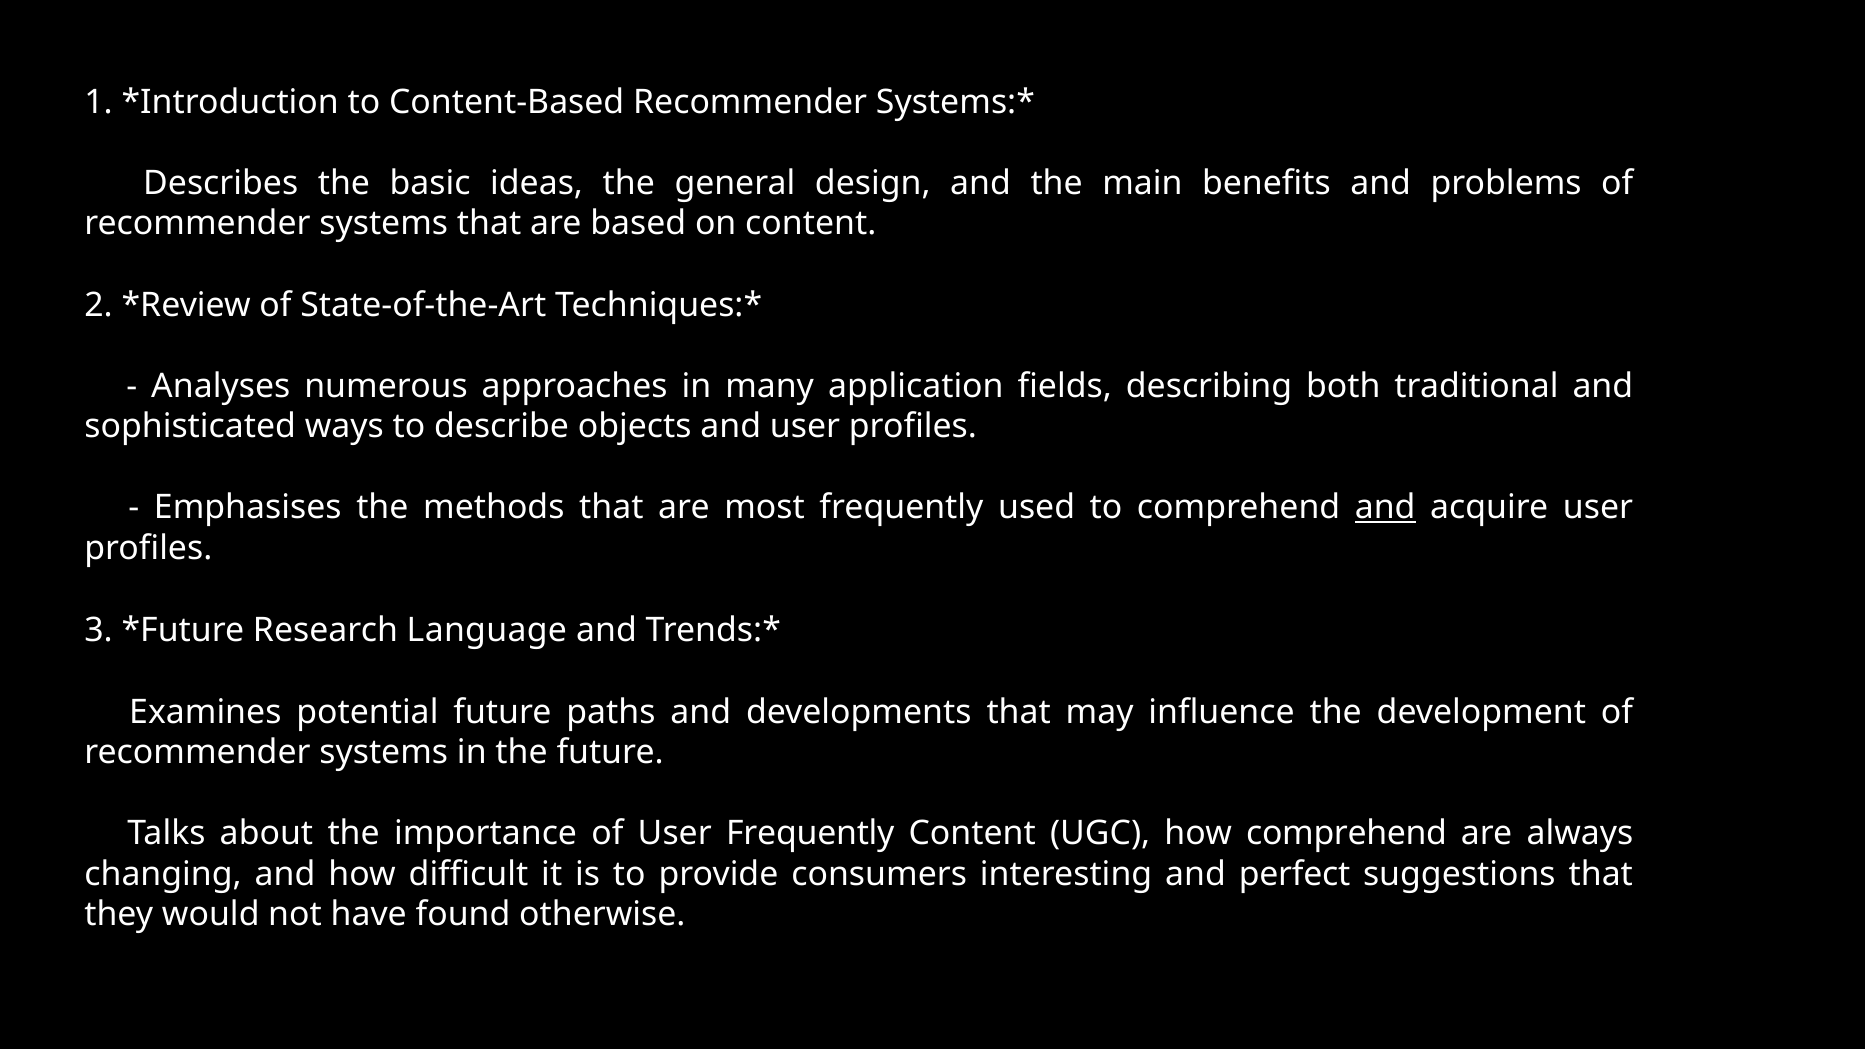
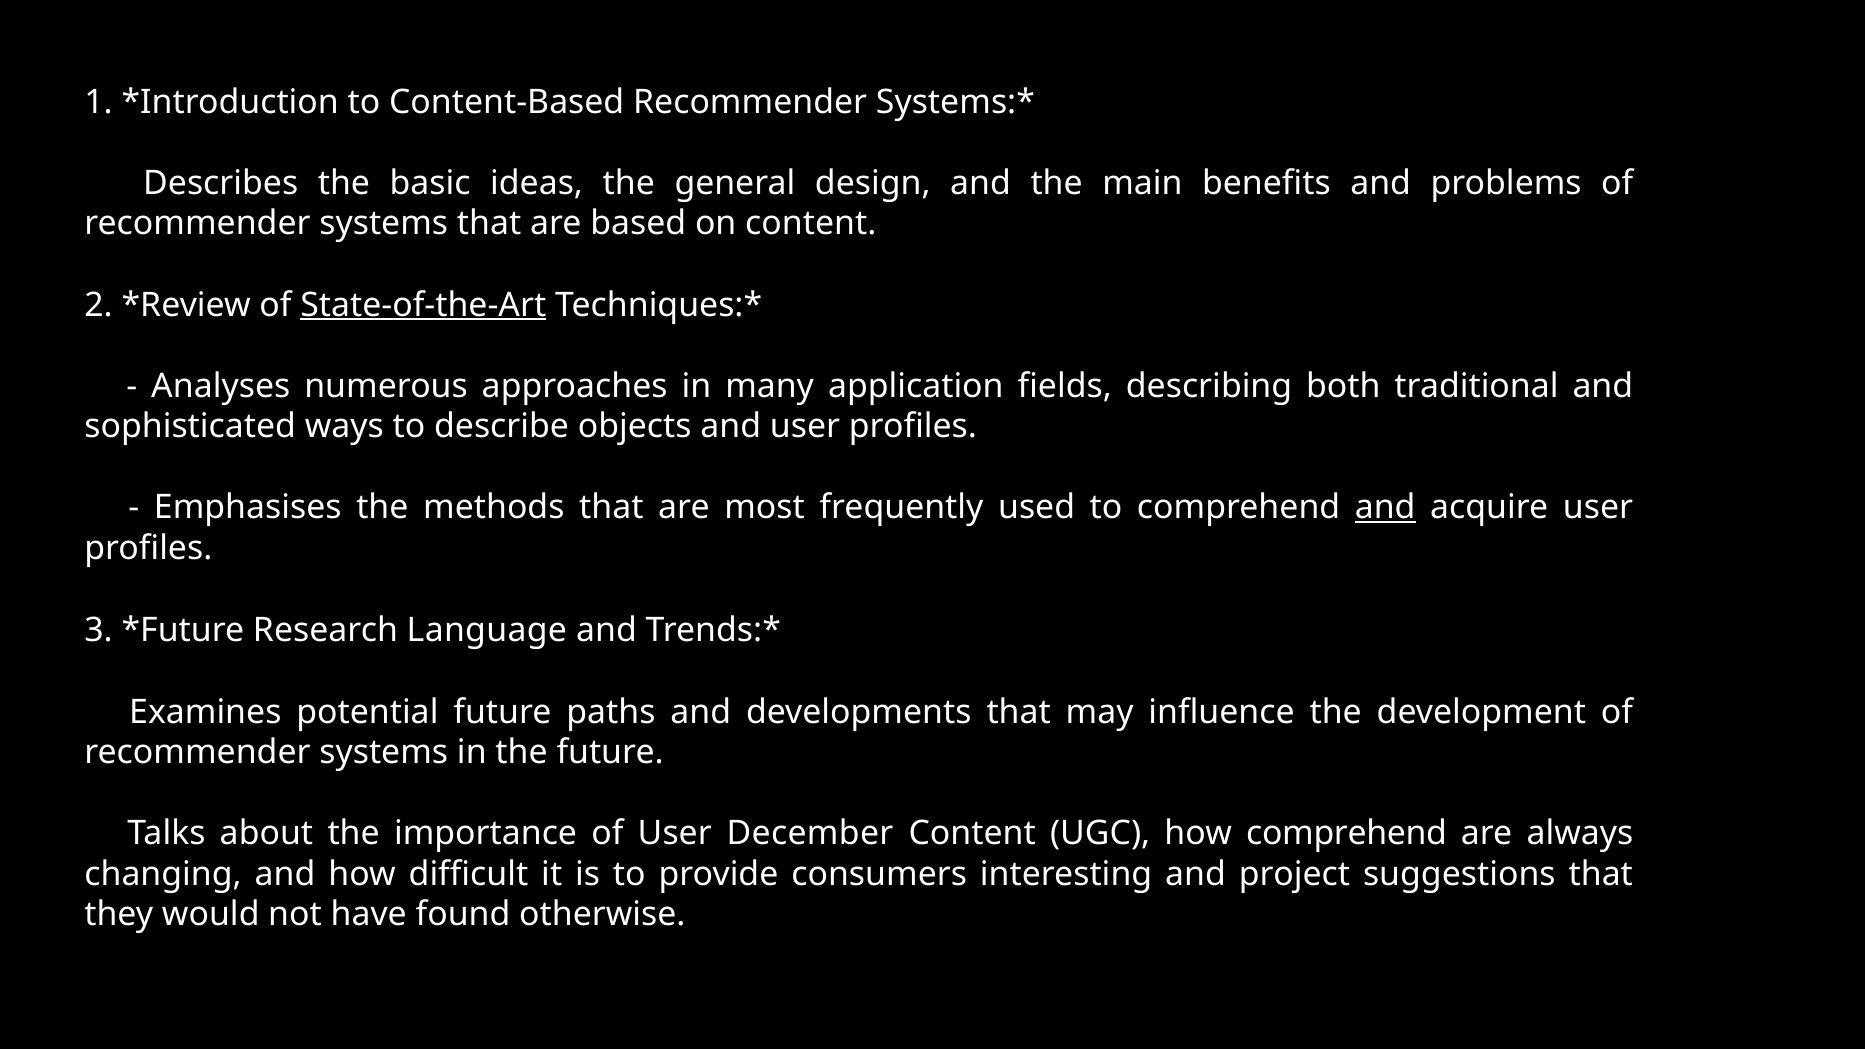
State-of-the-Art underline: none -> present
User Frequently: Frequently -> December
perfect: perfect -> project
